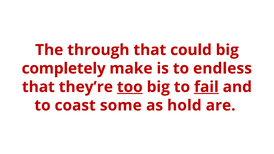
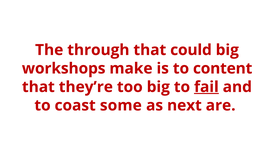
completely: completely -> workshops
endless: endless -> content
too underline: present -> none
hold: hold -> next
